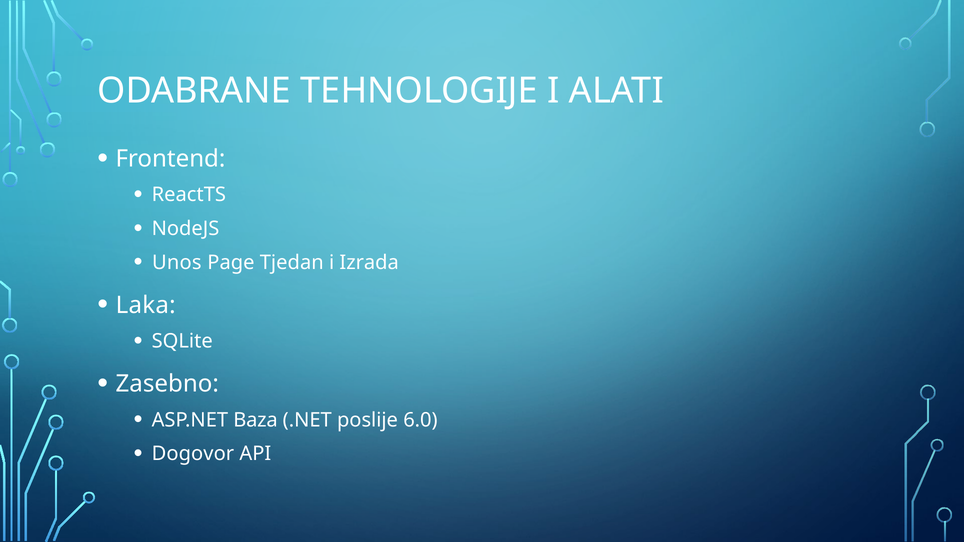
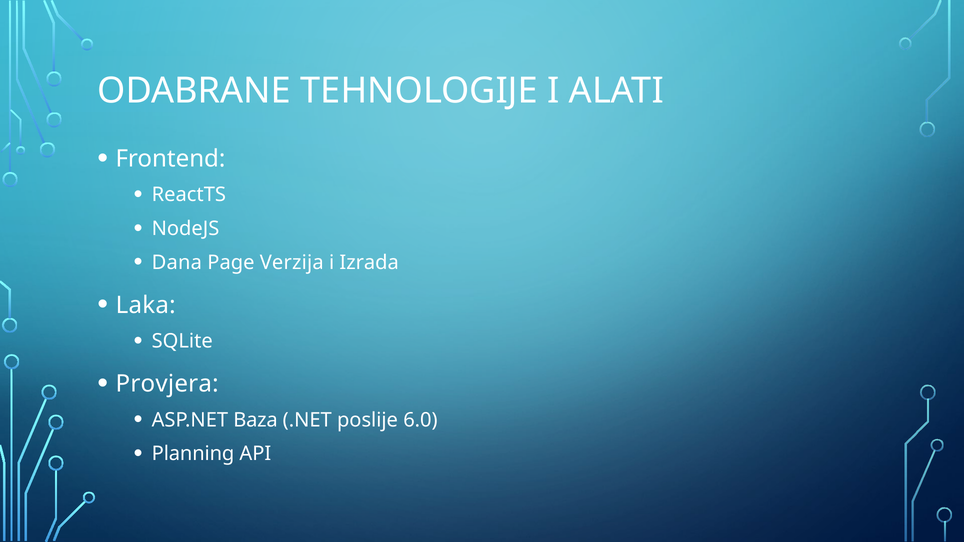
Unos: Unos -> Dana
Tjedan: Tjedan -> Verzija
Zasebno: Zasebno -> Provjera
Dogovor: Dogovor -> Planning
